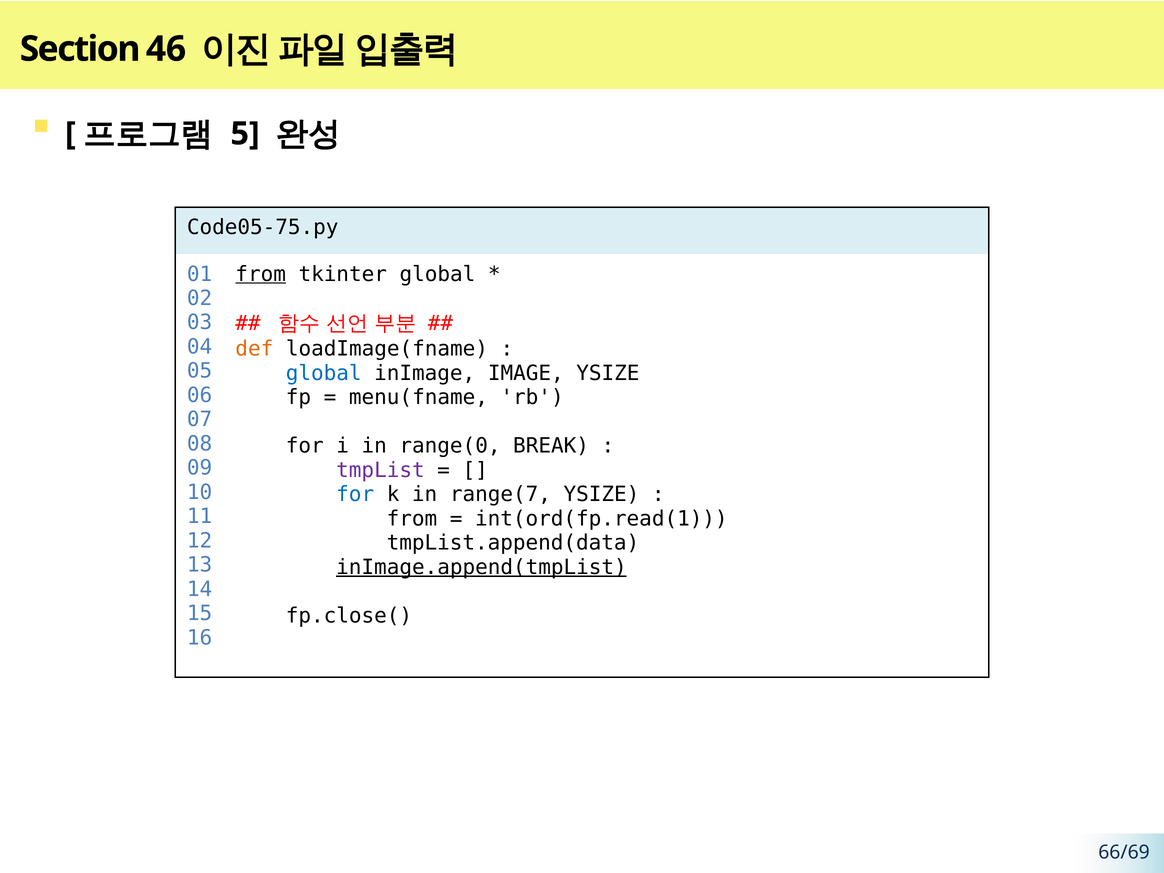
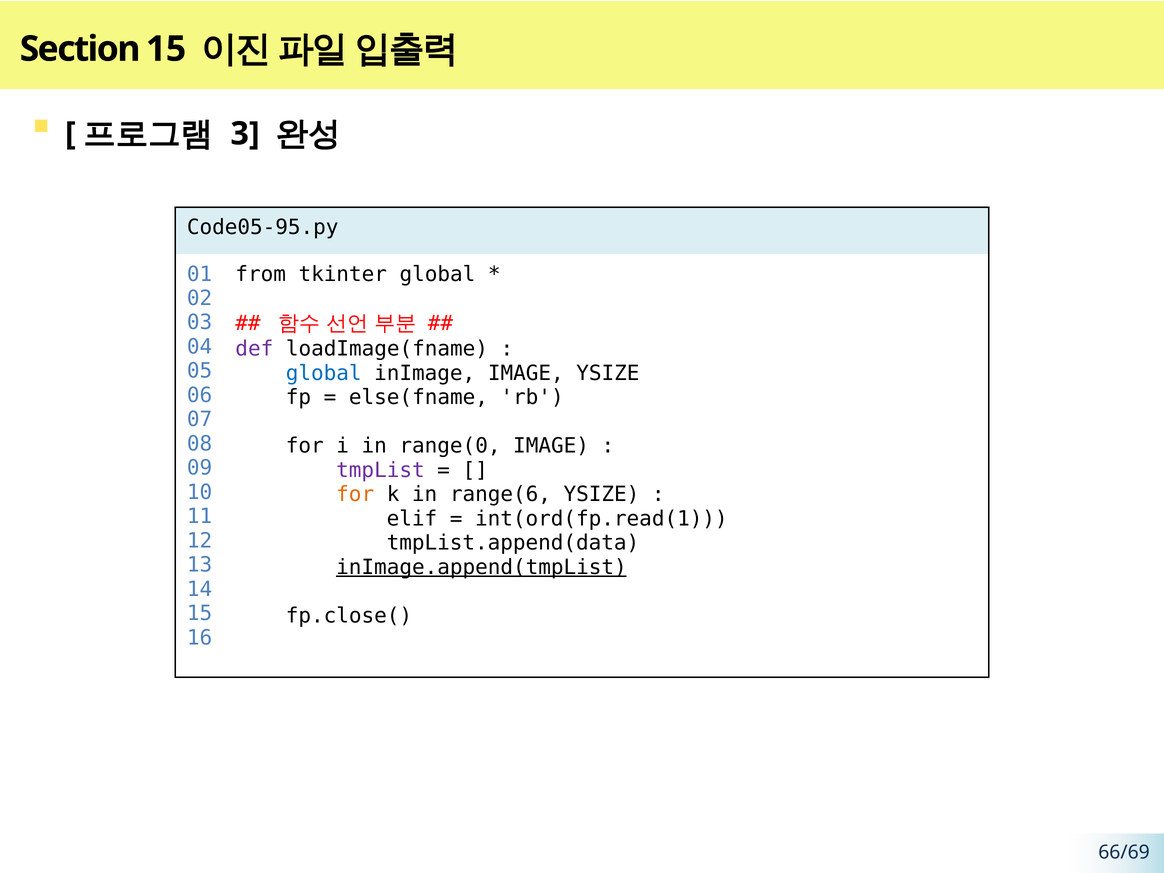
Section 46: 46 -> 15
5: 5 -> 3
Code05-75.py: Code05-75.py -> Code05-95.py
from at (261, 274) underline: present -> none
def colour: orange -> purple
menu(fname: menu(fname -> else(fname
range(0 BREAK: BREAK -> IMAGE
for at (355, 494) colour: blue -> orange
range(7: range(7 -> range(6
from at (412, 519): from -> elif
